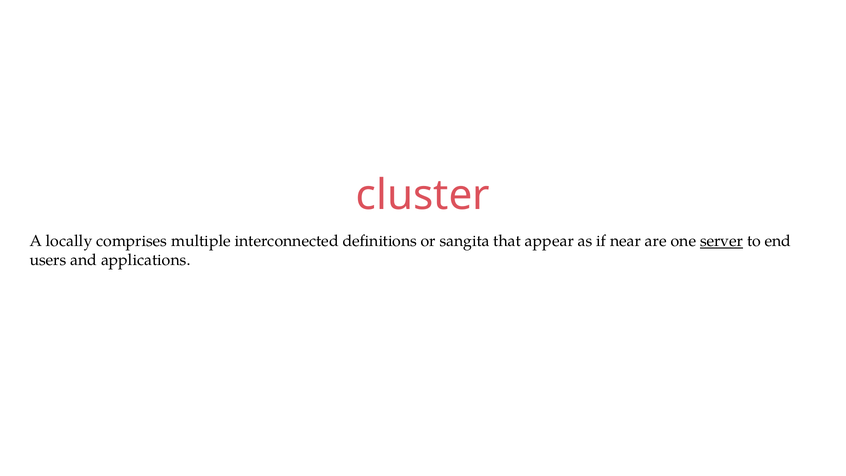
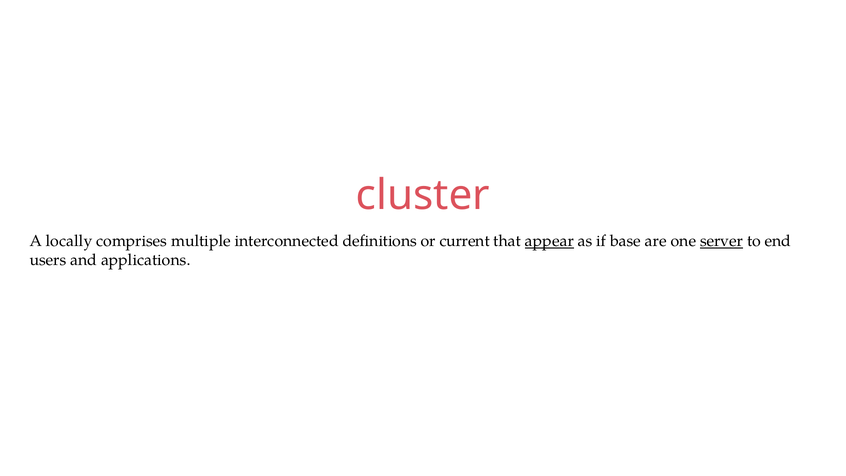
sangita: sangita -> current
appear underline: none -> present
near: near -> base
